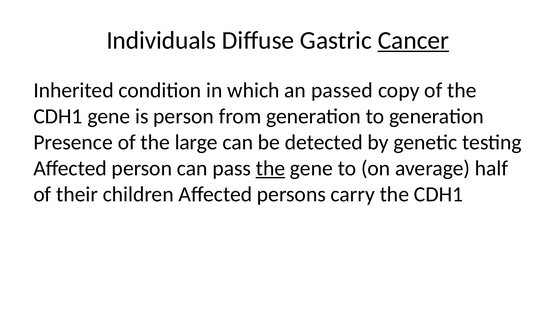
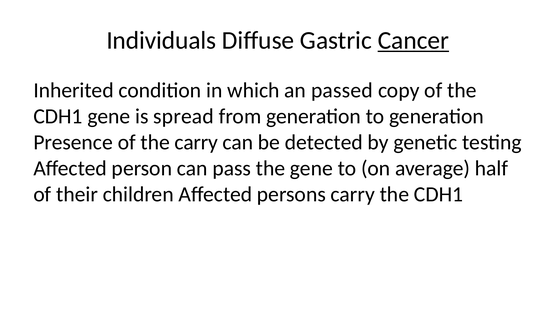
is person: person -> spread
the large: large -> carry
the at (270, 168) underline: present -> none
